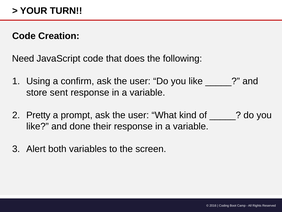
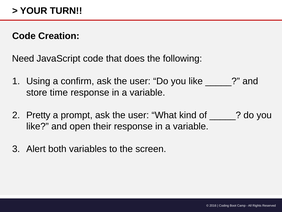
sent: sent -> time
done: done -> open
